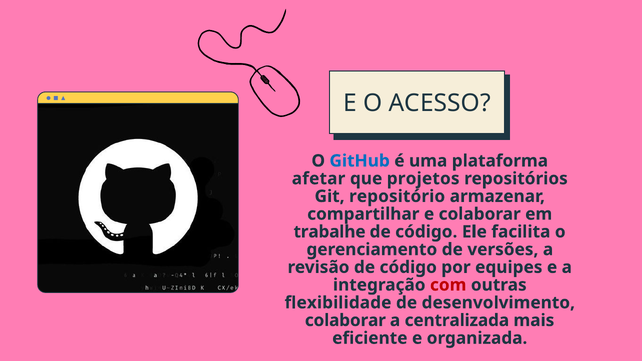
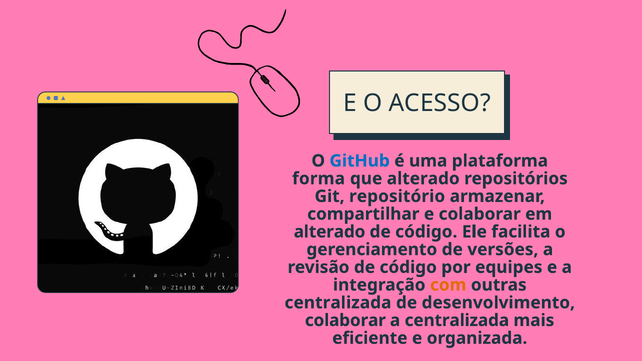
afetar: afetar -> forma
que projetos: projetos -> alterado
trabalhe at (330, 232): trabalhe -> alterado
com colour: red -> orange
flexibilidade at (338, 303): flexibilidade -> centralizada
